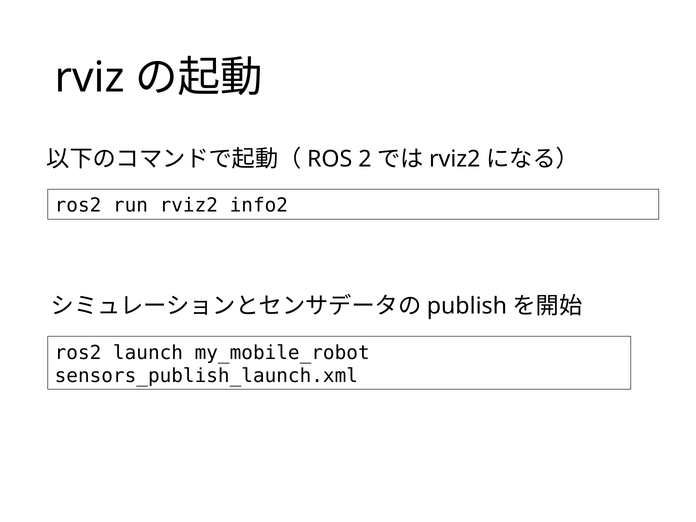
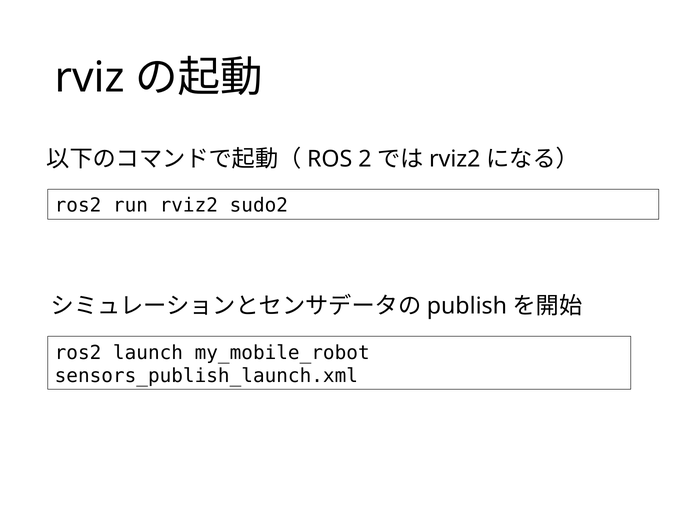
info2: info2 -> sudo2
